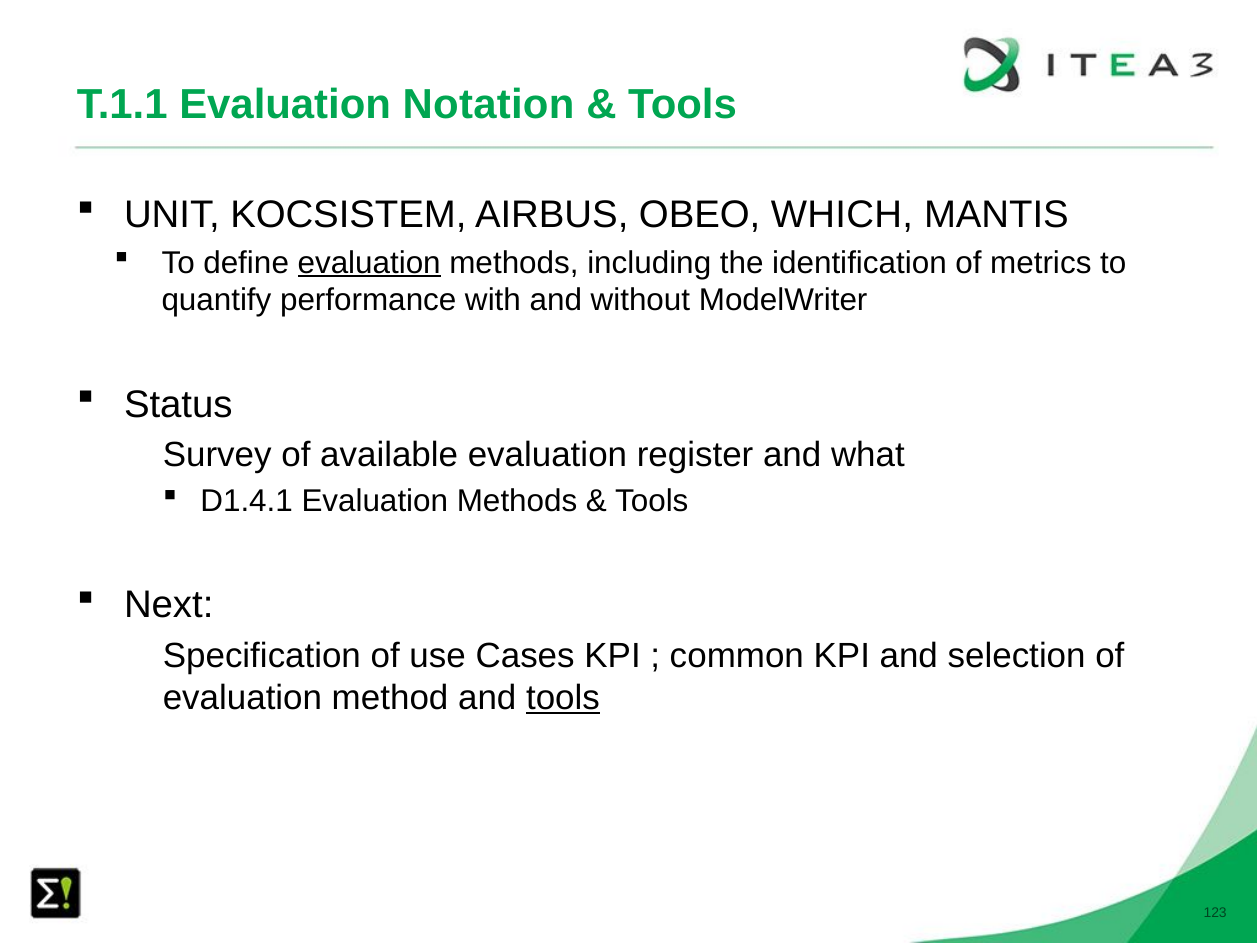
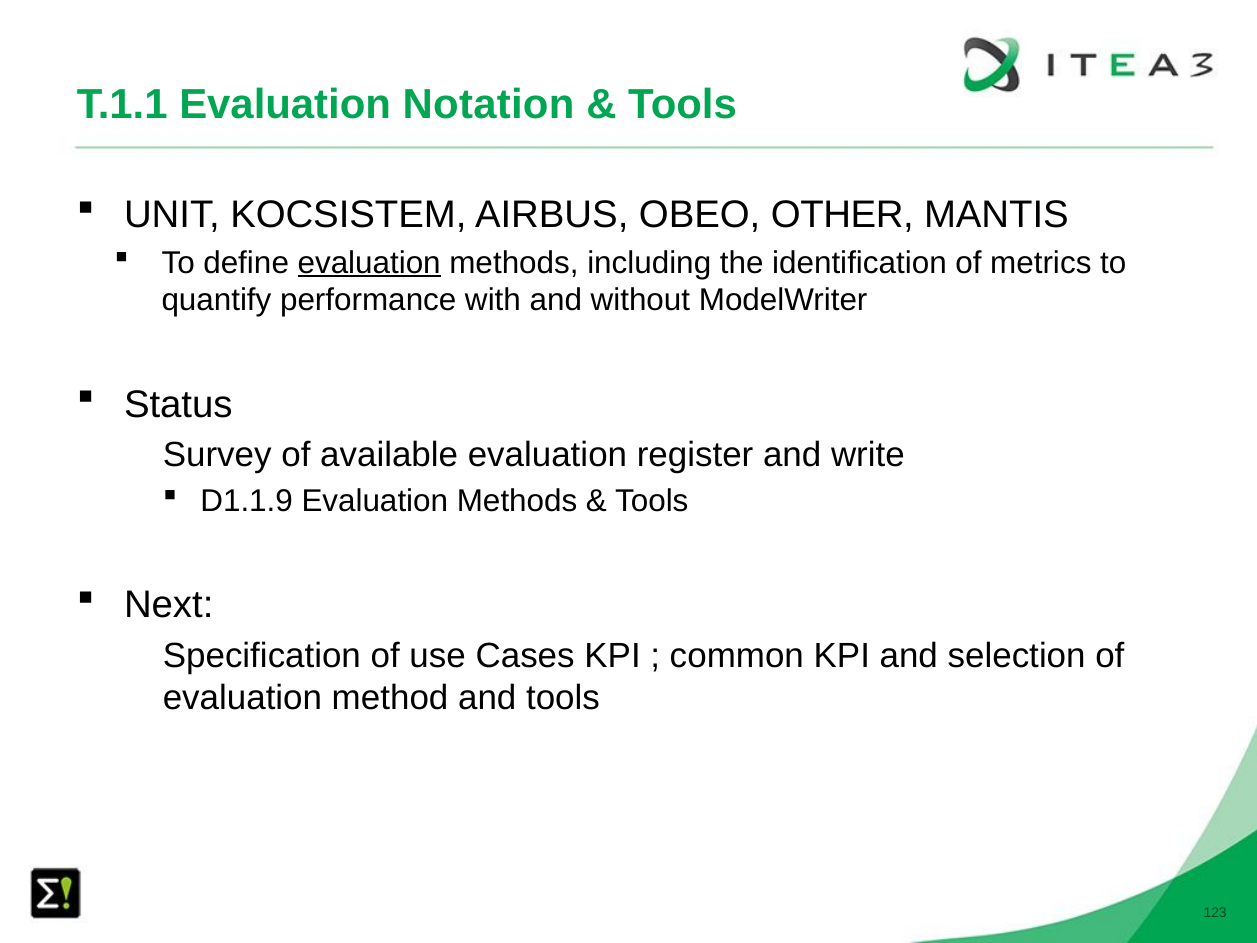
WHICH: WHICH -> OTHER
what: what -> write
D1.4.1: D1.4.1 -> D1.1.9
tools at (563, 697) underline: present -> none
